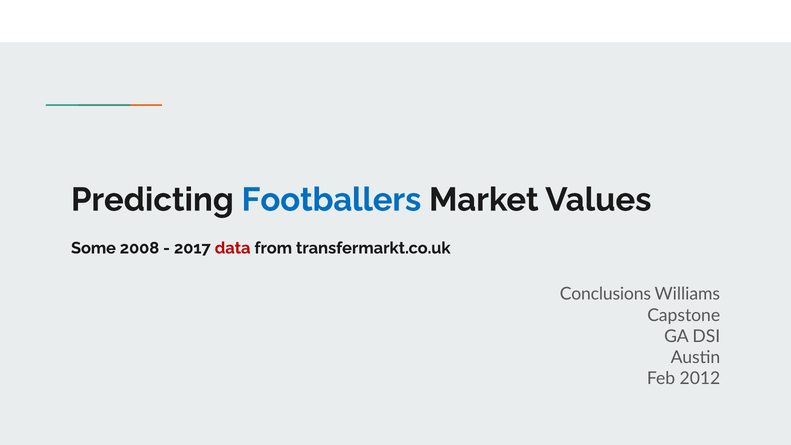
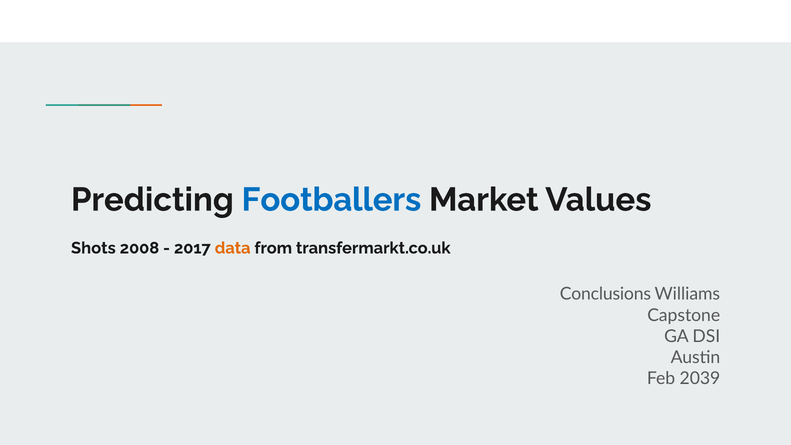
Some: Some -> Shots
data colour: red -> orange
2012: 2012 -> 2039
